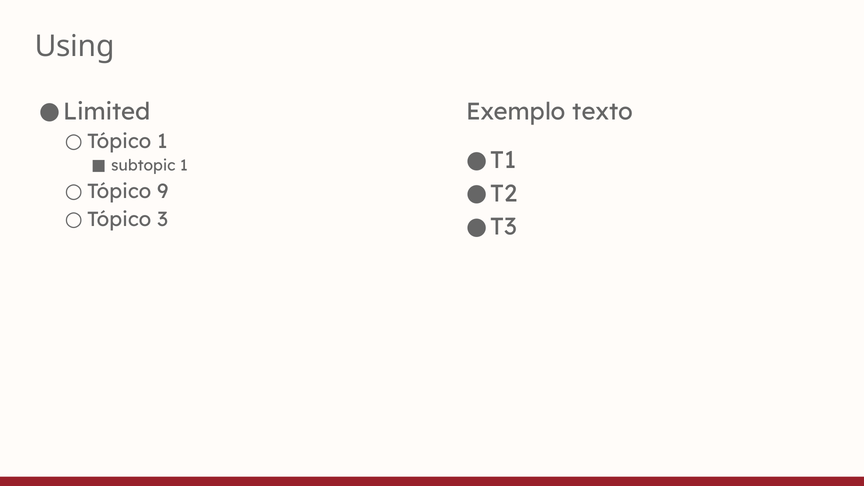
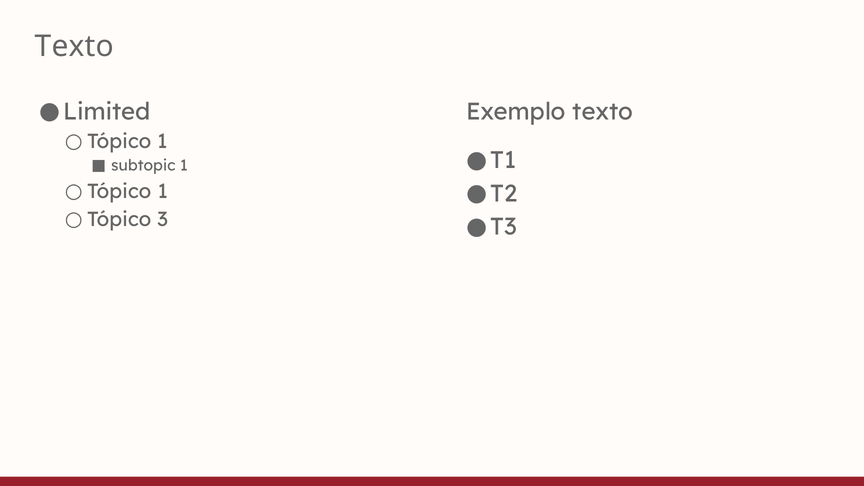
Using at (75, 46): Using -> Texto
9 at (163, 191): 9 -> 1
